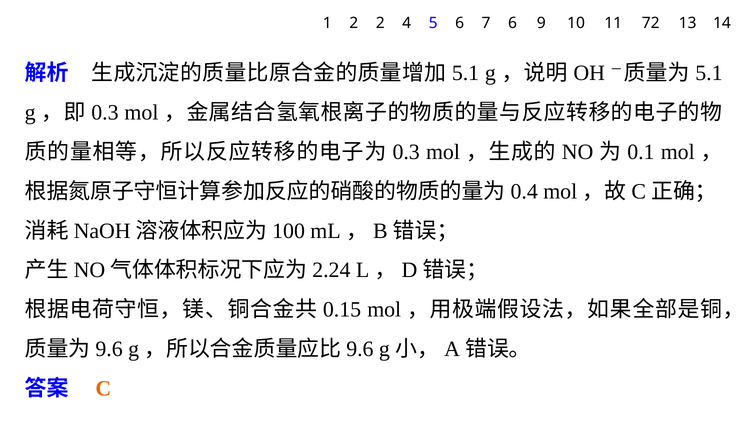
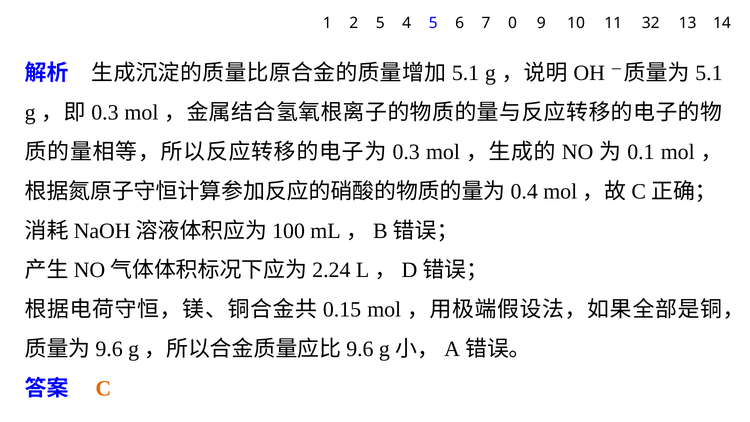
2 2: 2 -> 5
7 6: 6 -> 0
72: 72 -> 32
